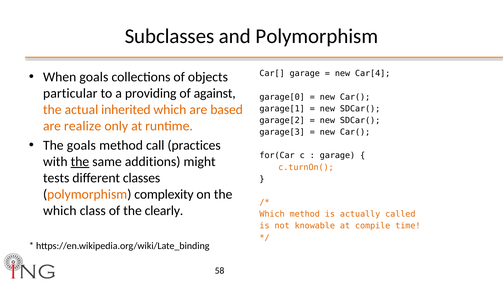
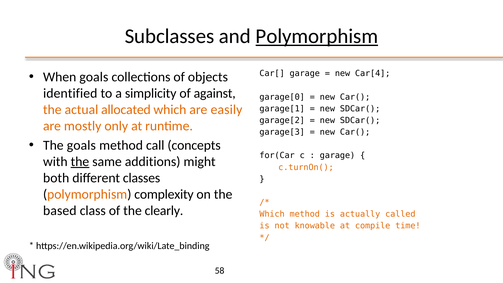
Polymorphism at (317, 36) underline: none -> present
particular: particular -> identified
providing: providing -> simplicity
inherited: inherited -> allocated
based: based -> easily
realize: realize -> mostly
practices: practices -> concepts
tests: tests -> both
which at (60, 211): which -> based
